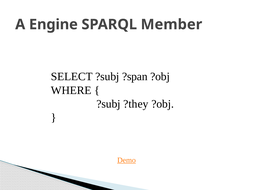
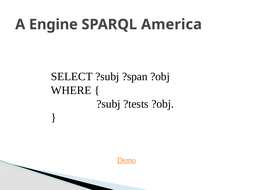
Member: Member -> America
?they: ?they -> ?tests
